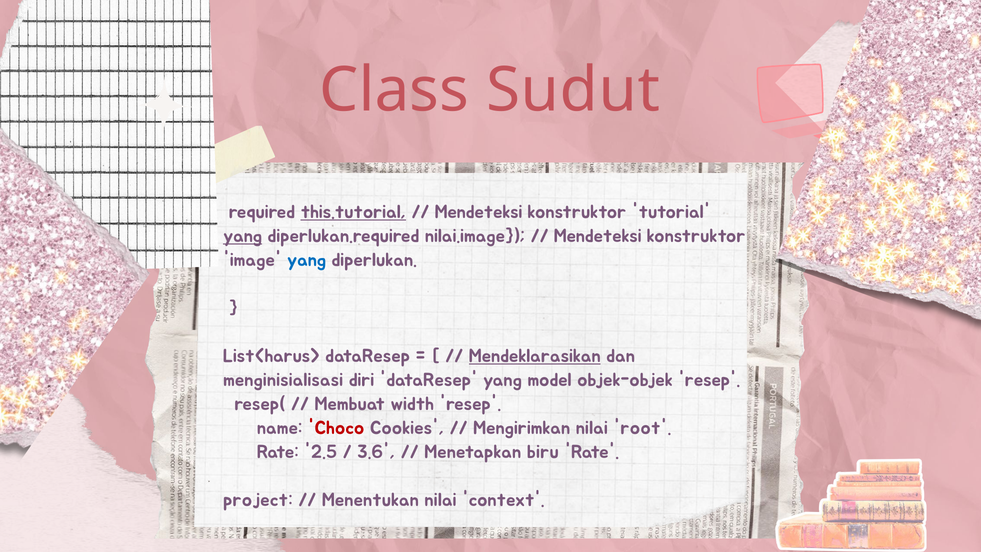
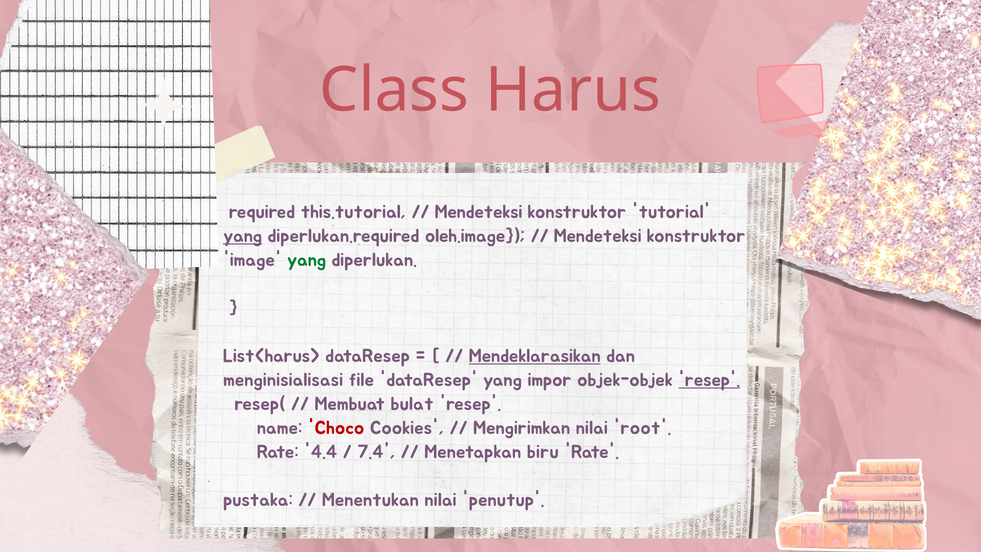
Sudut: Sudut -> Harus
this.tutorial underline: present -> none
nilai.image: nilai.image -> oleh.image
yang at (307, 260) colour: blue -> green
diri: diri -> file
model: model -> impor
resep at (709, 380) underline: none -> present
width: width -> bulat
2.5: 2.5 -> 4.4
3.6: 3.6 -> 7.4
project: project -> pustaka
context: context -> penutup
